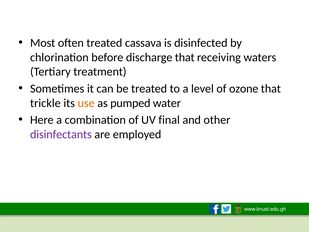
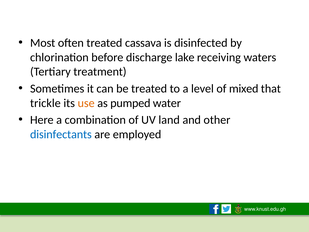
discharge that: that -> lake
ozone: ozone -> mixed
final: final -> land
disinfectants colour: purple -> blue
